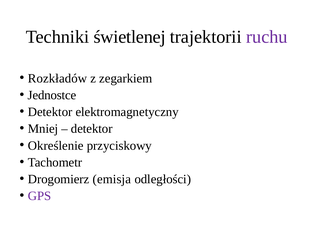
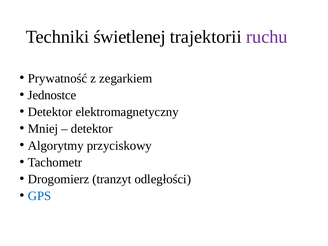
Rozkładów: Rozkładów -> Prywatność
Określenie: Określenie -> Algorytmy
emisja: emisja -> tranzyt
GPS colour: purple -> blue
